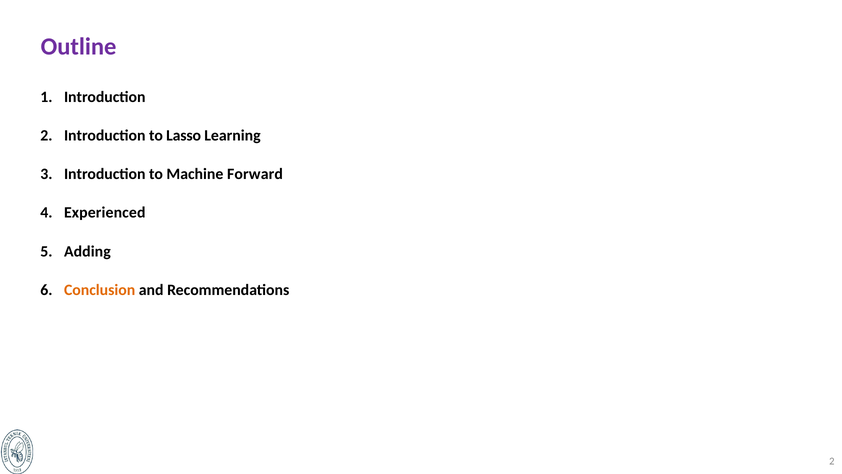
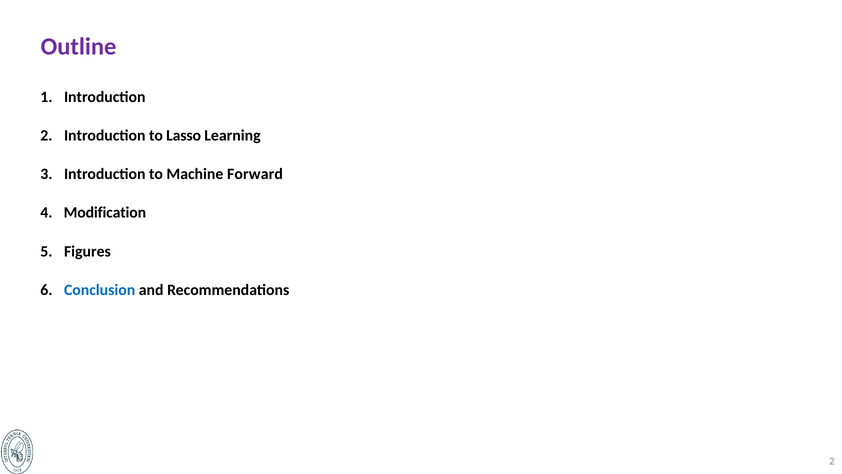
Experienced: Experienced -> Modification
Adding: Adding -> Figures
Conclusion colour: orange -> blue
